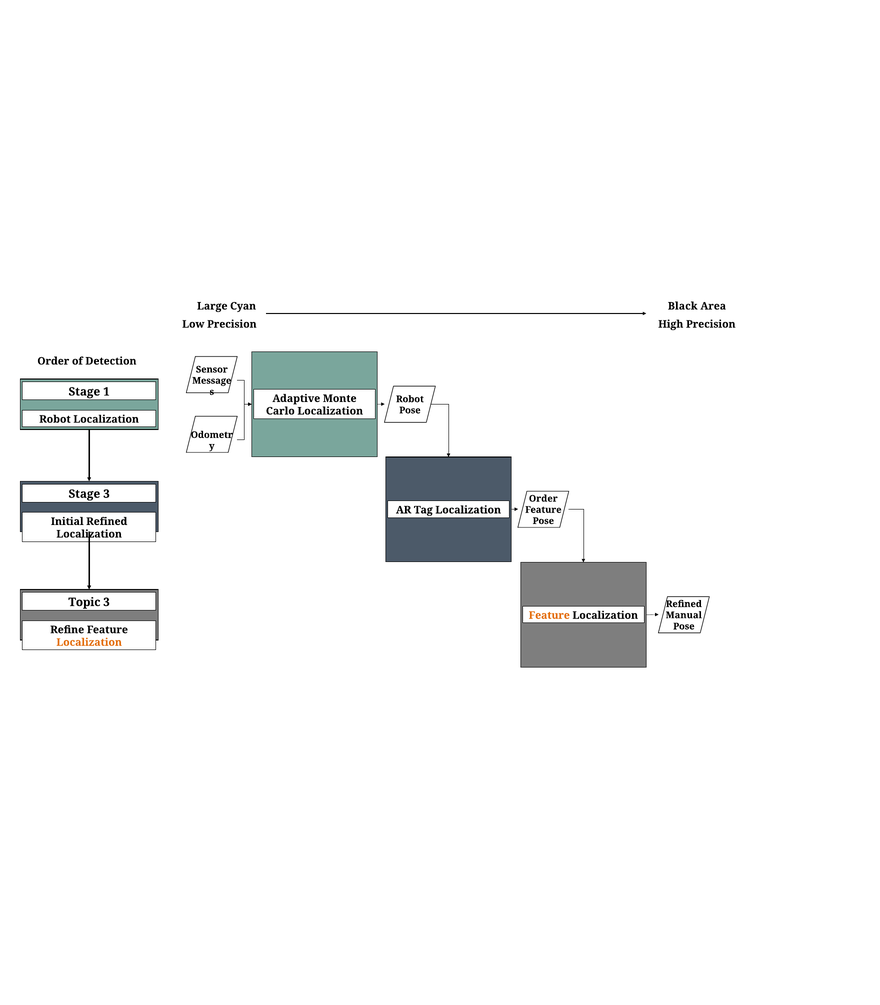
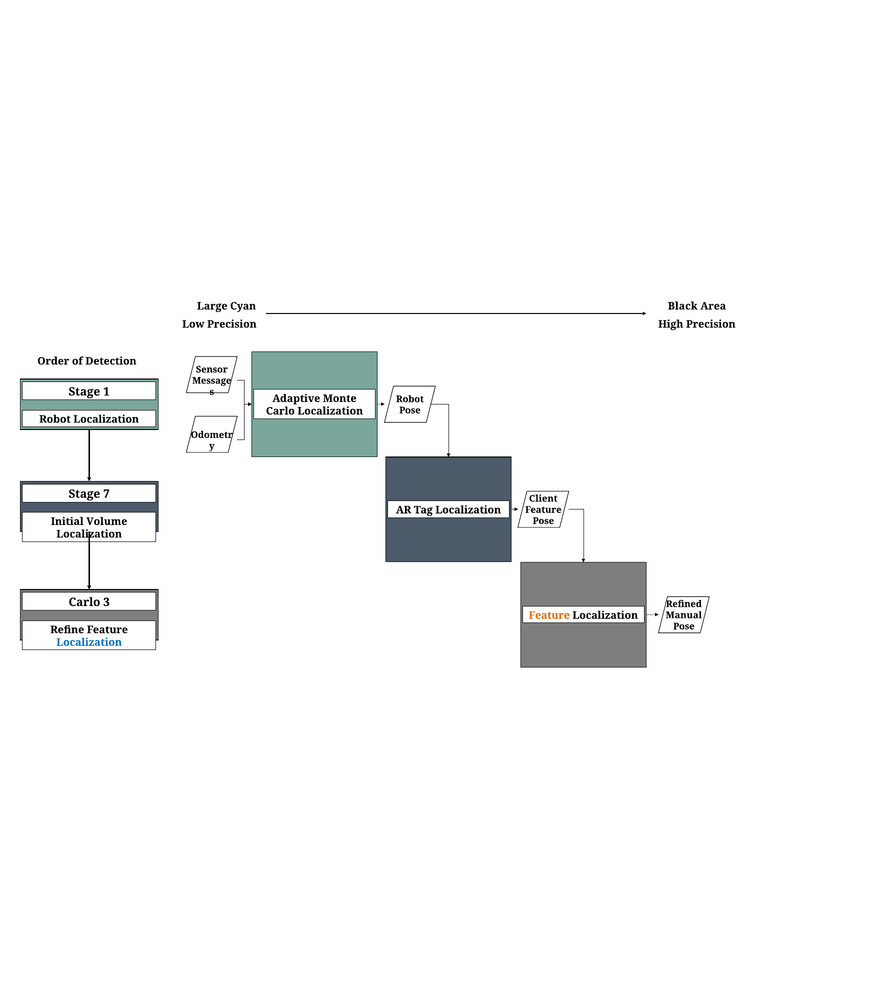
Stage 3: 3 -> 7
Order at (543, 499): Order -> Client
Initial Refined: Refined -> Volume
Topic at (84, 603): Topic -> Carlo
Localization at (89, 643) colour: orange -> blue
